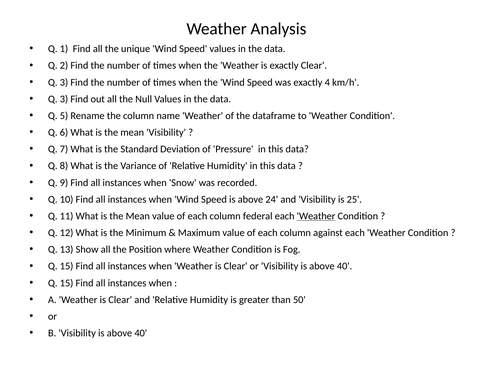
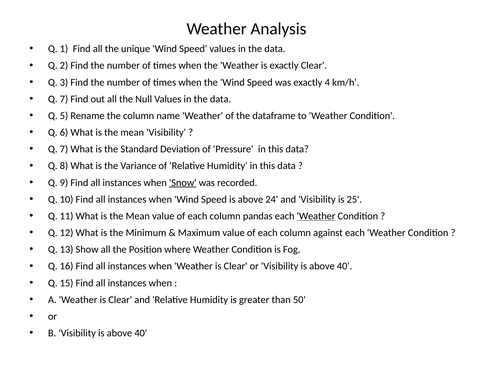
3 at (64, 99): 3 -> 7
Snow underline: none -> present
federal: federal -> pandas
15 at (67, 266): 15 -> 16
